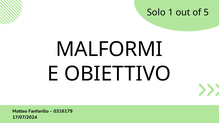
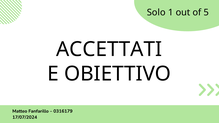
MALFORMI: MALFORMI -> ACCETTATI
